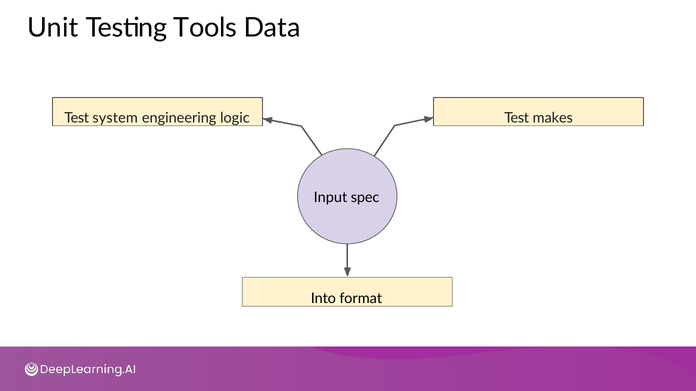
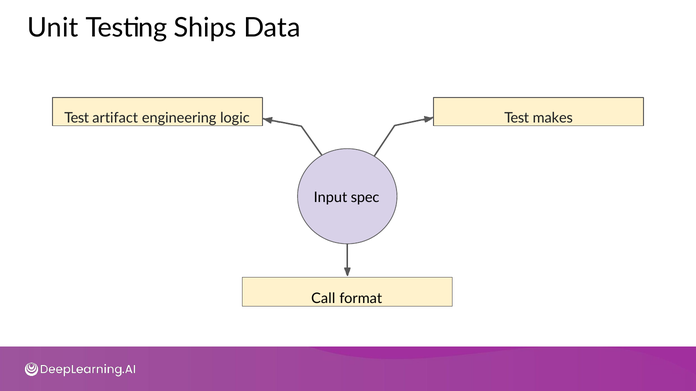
Tools: Tools -> Ships
system: system -> artifact
Into: Into -> Call
